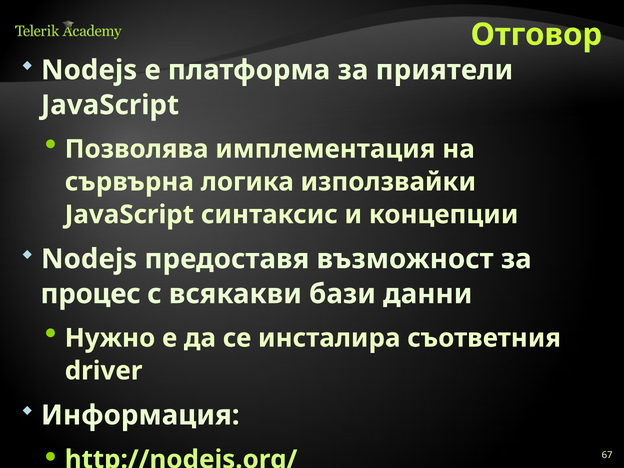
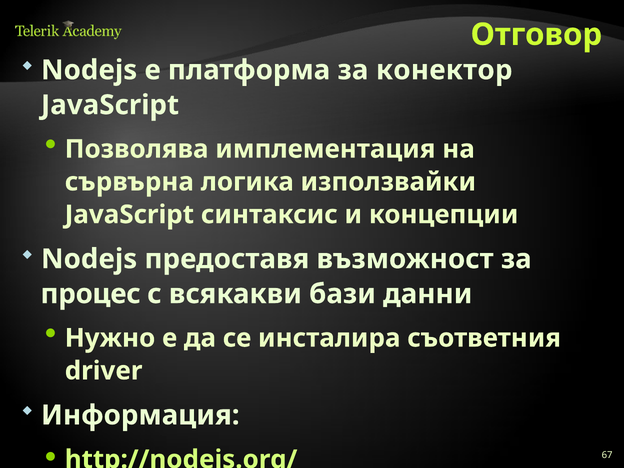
приятели: приятели -> конектор
